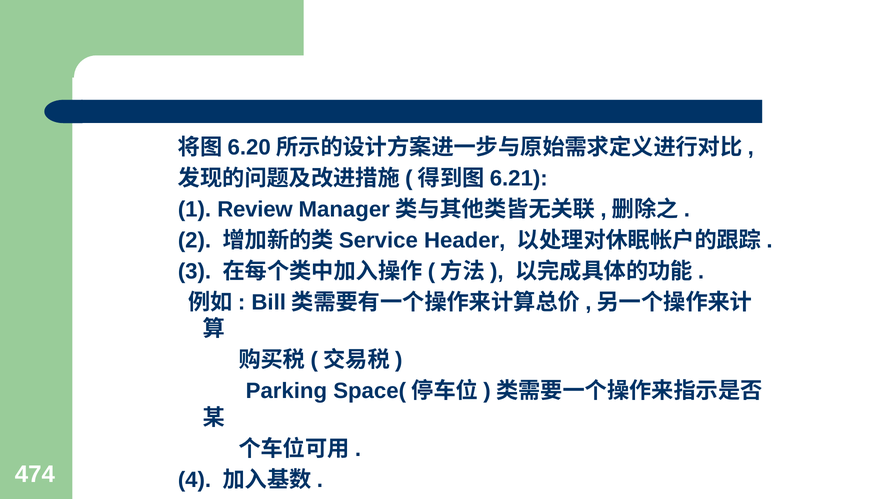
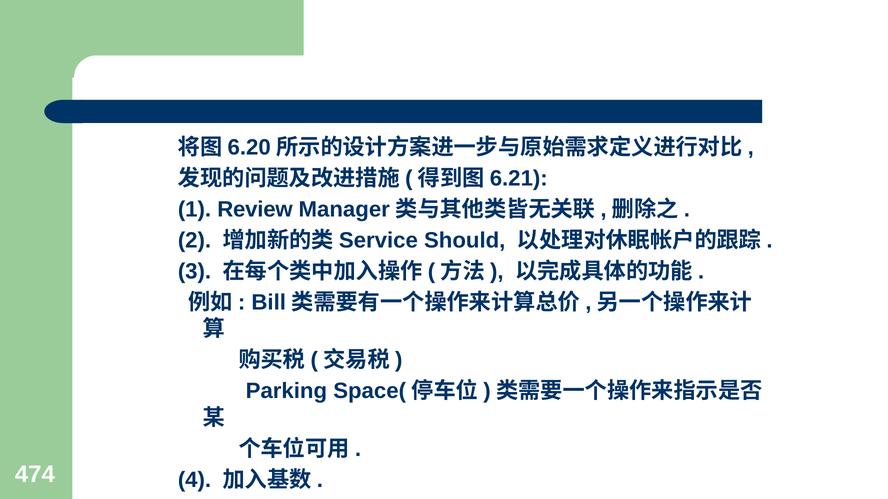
Header: Header -> Should
